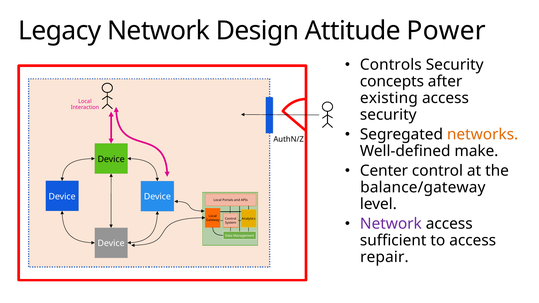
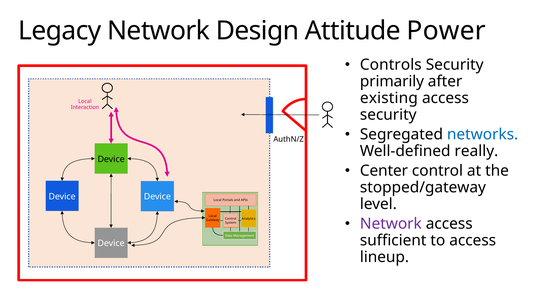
concepts: concepts -> primarily
networks colour: orange -> blue
make: make -> really
balance/gateway: balance/gateway -> stopped/gateway
repair: repair -> lineup
